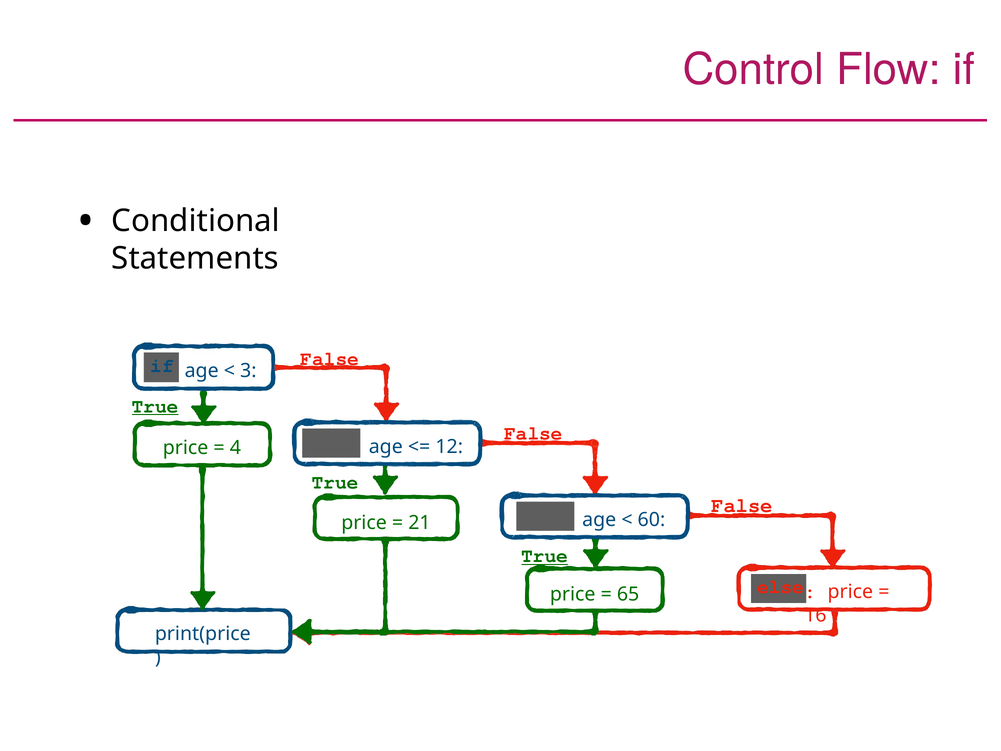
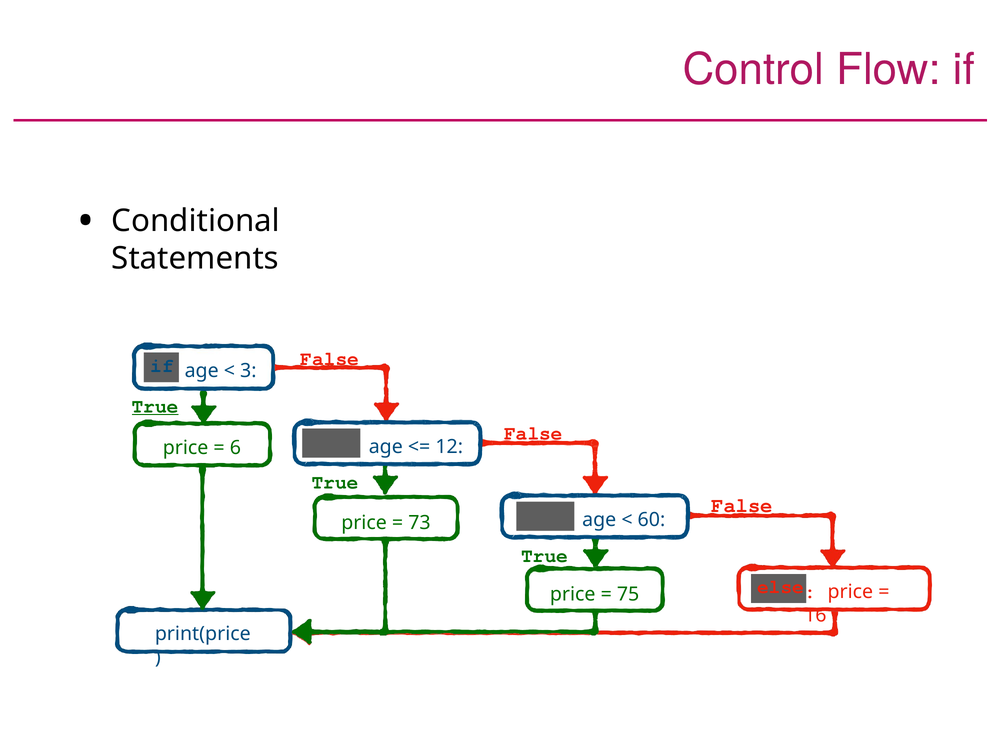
4: 4 -> 6
21: 21 -> 73
True at (545, 556) underline: present -> none
65: 65 -> 75
